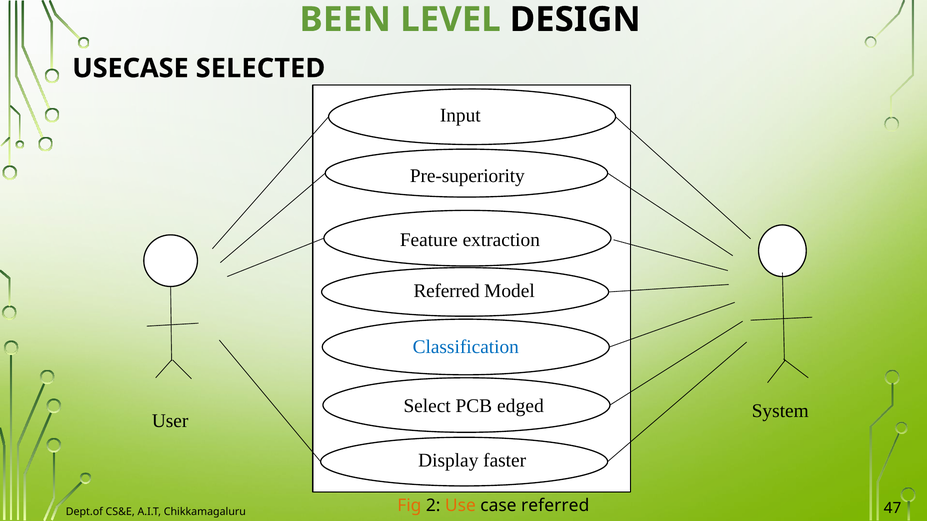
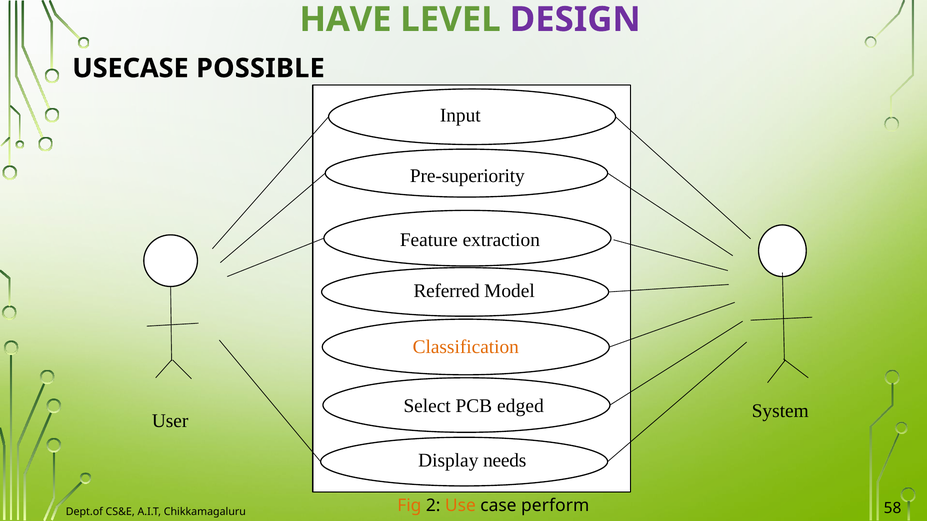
BEEN: BEEN -> HAVE
DESIGN colour: black -> purple
SELECTED: SELECTED -> POSSIBLE
Classification colour: blue -> orange
faster: faster -> needs
case referred: referred -> perform
47: 47 -> 58
